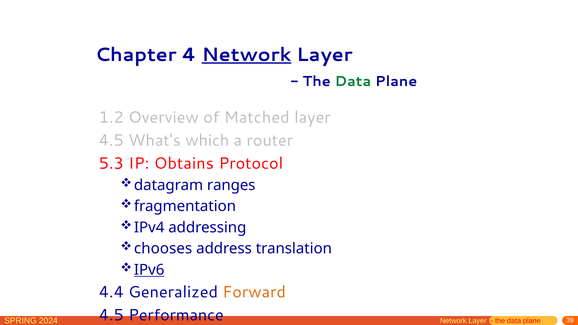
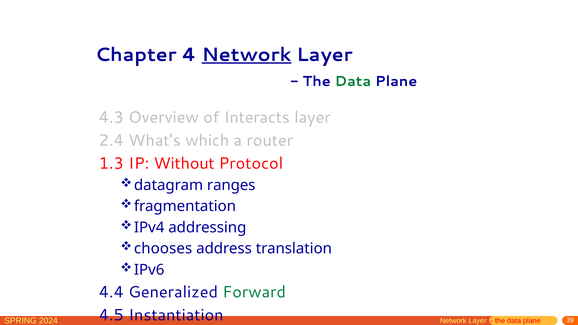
1.2: 1.2 -> 4.3
Matched: Matched -> Interacts
4.5 at (111, 141): 4.5 -> 2.4
5.3: 5.3 -> 1.3
Obtains: Obtains -> Without
IPv6 underline: present -> none
Forward colour: orange -> green
Performance: Performance -> Instantiation
